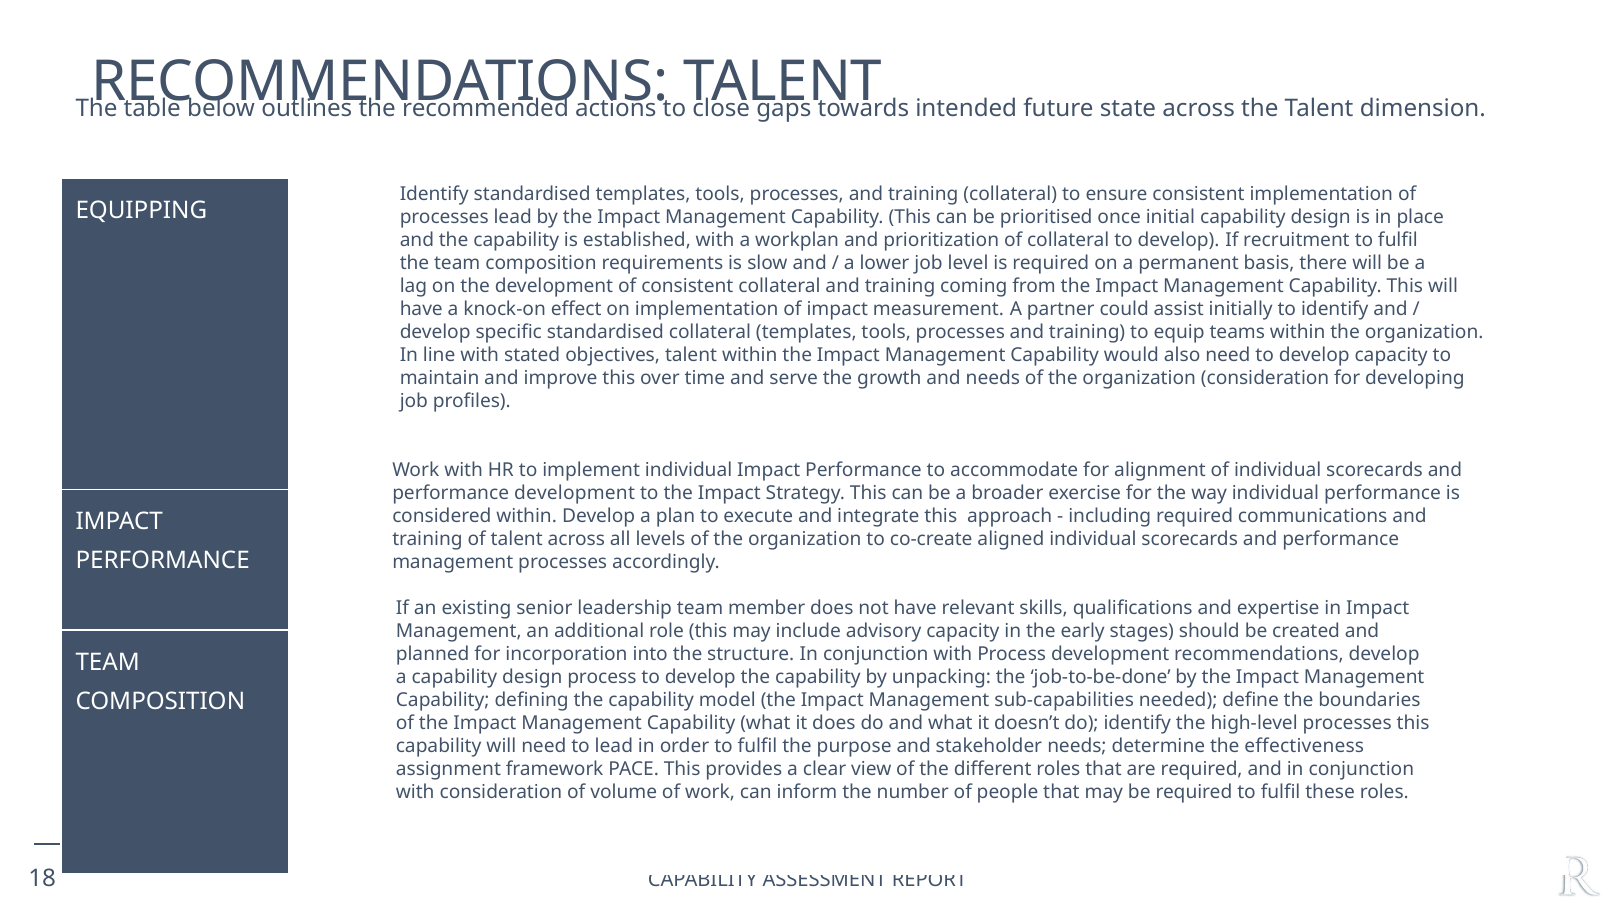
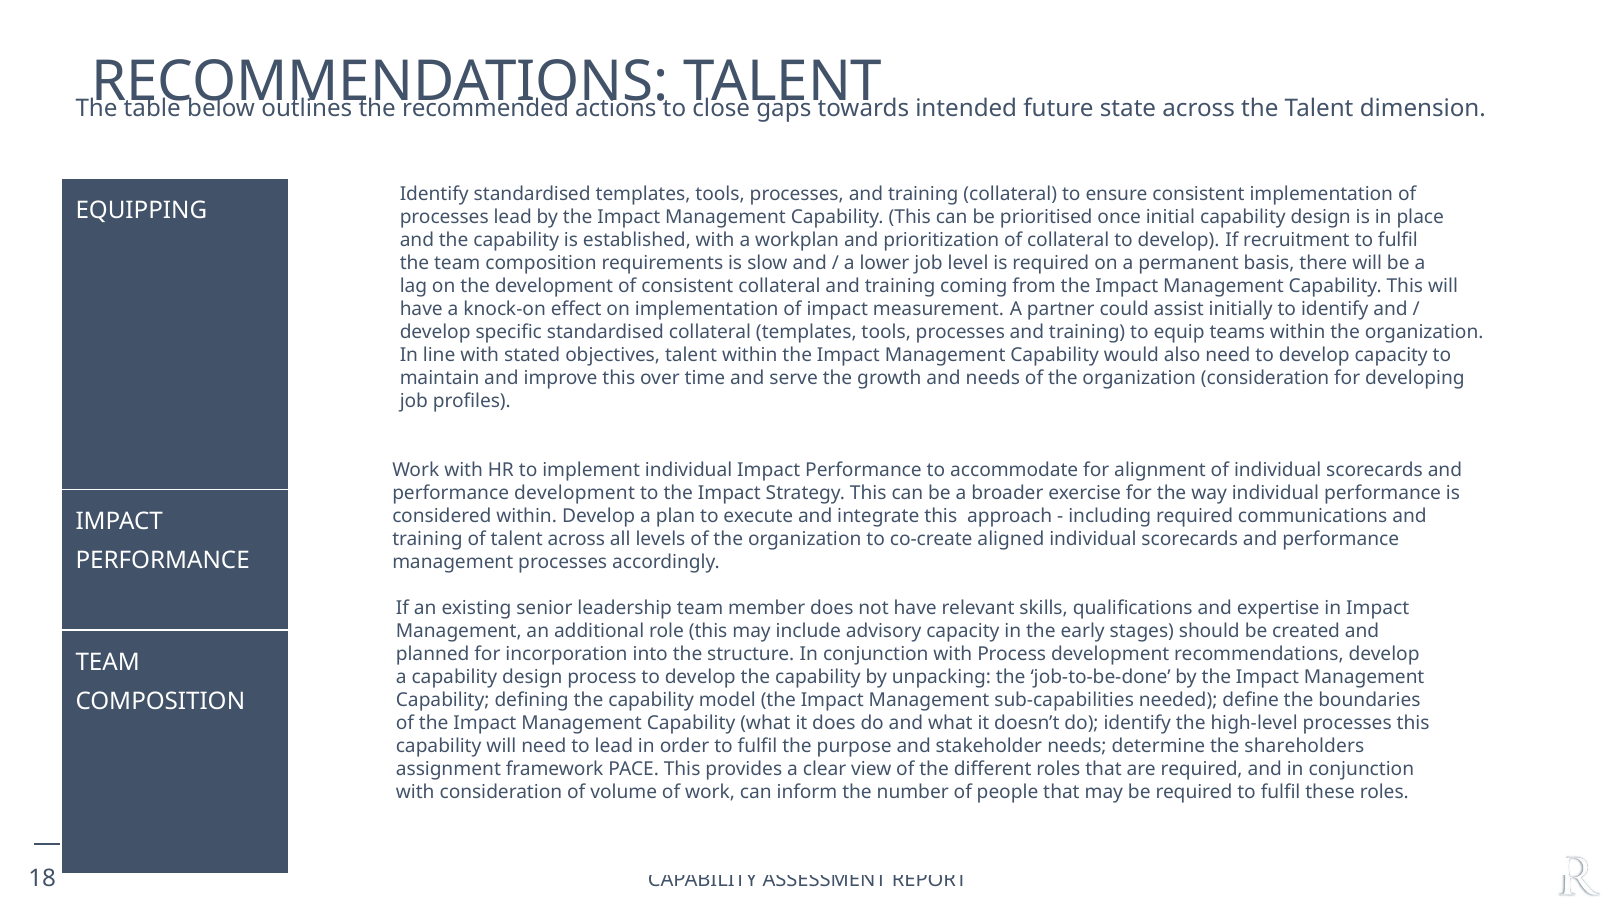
effectiveness: effectiveness -> shareholders
